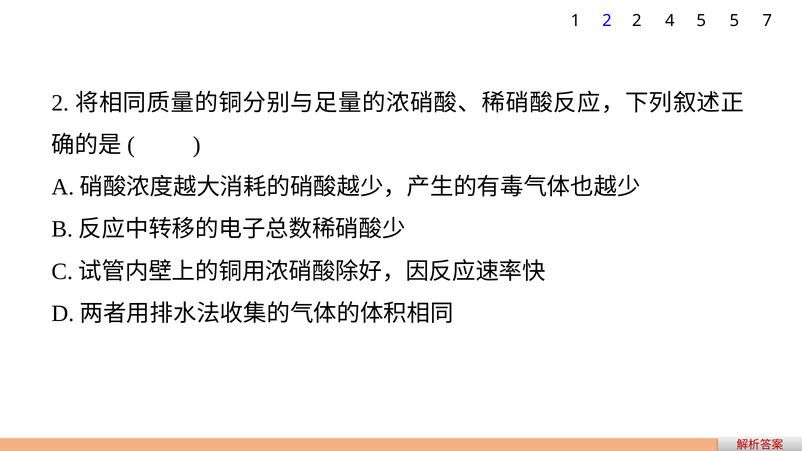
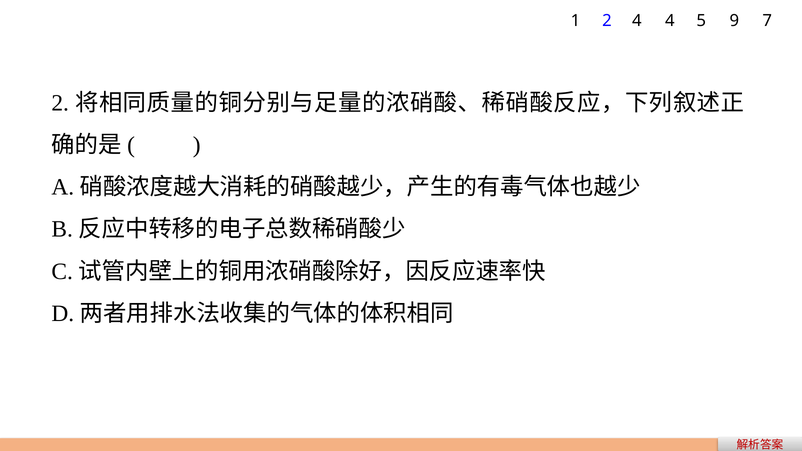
2 2: 2 -> 4
5 5: 5 -> 9
